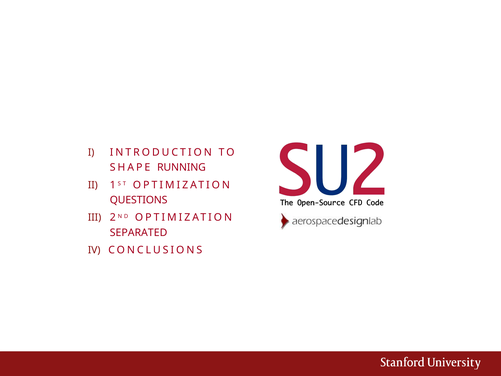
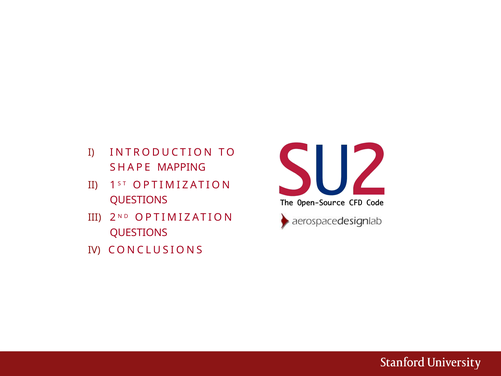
RUNNING: RUNNING -> MAPPING
SEPARATED at (139, 232): SEPARATED -> QUESTIONS
